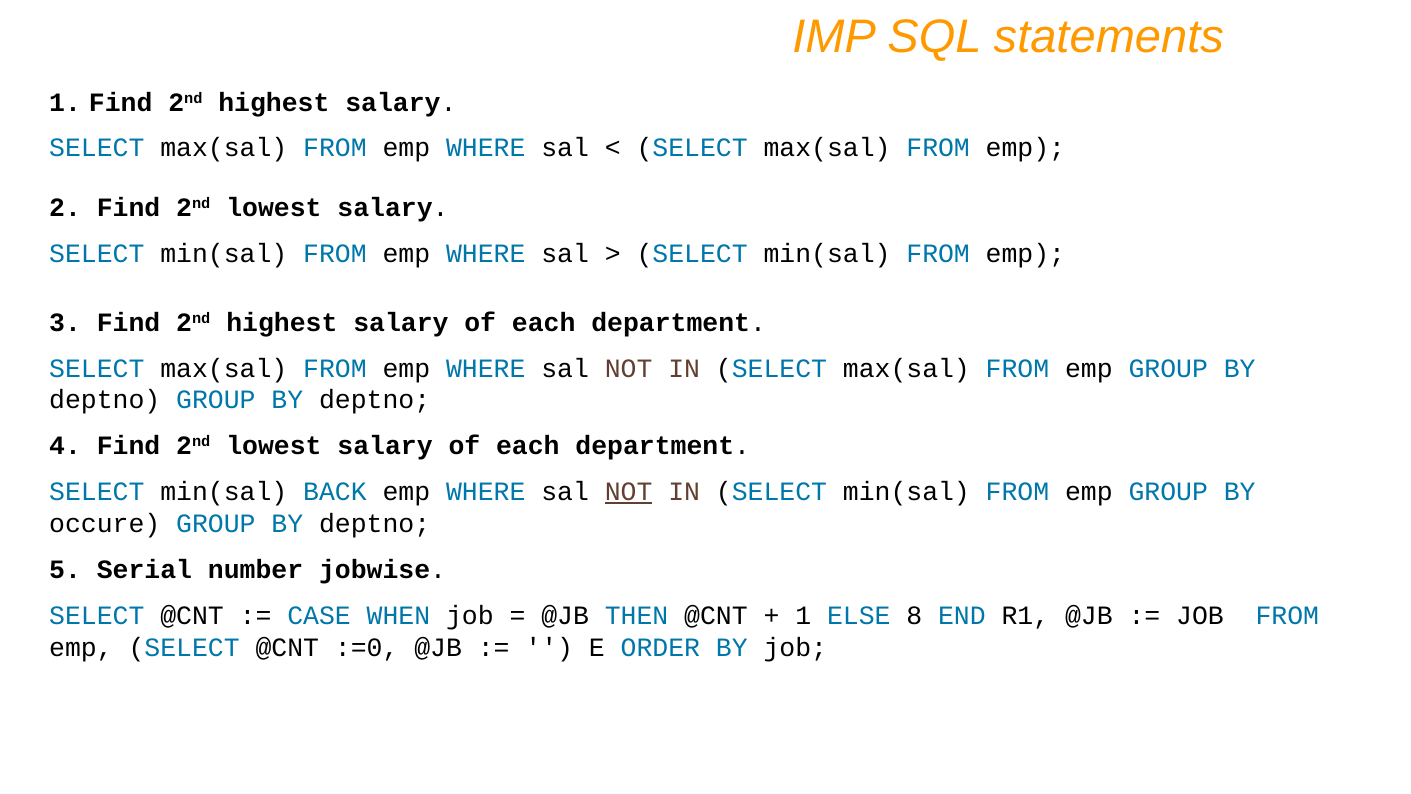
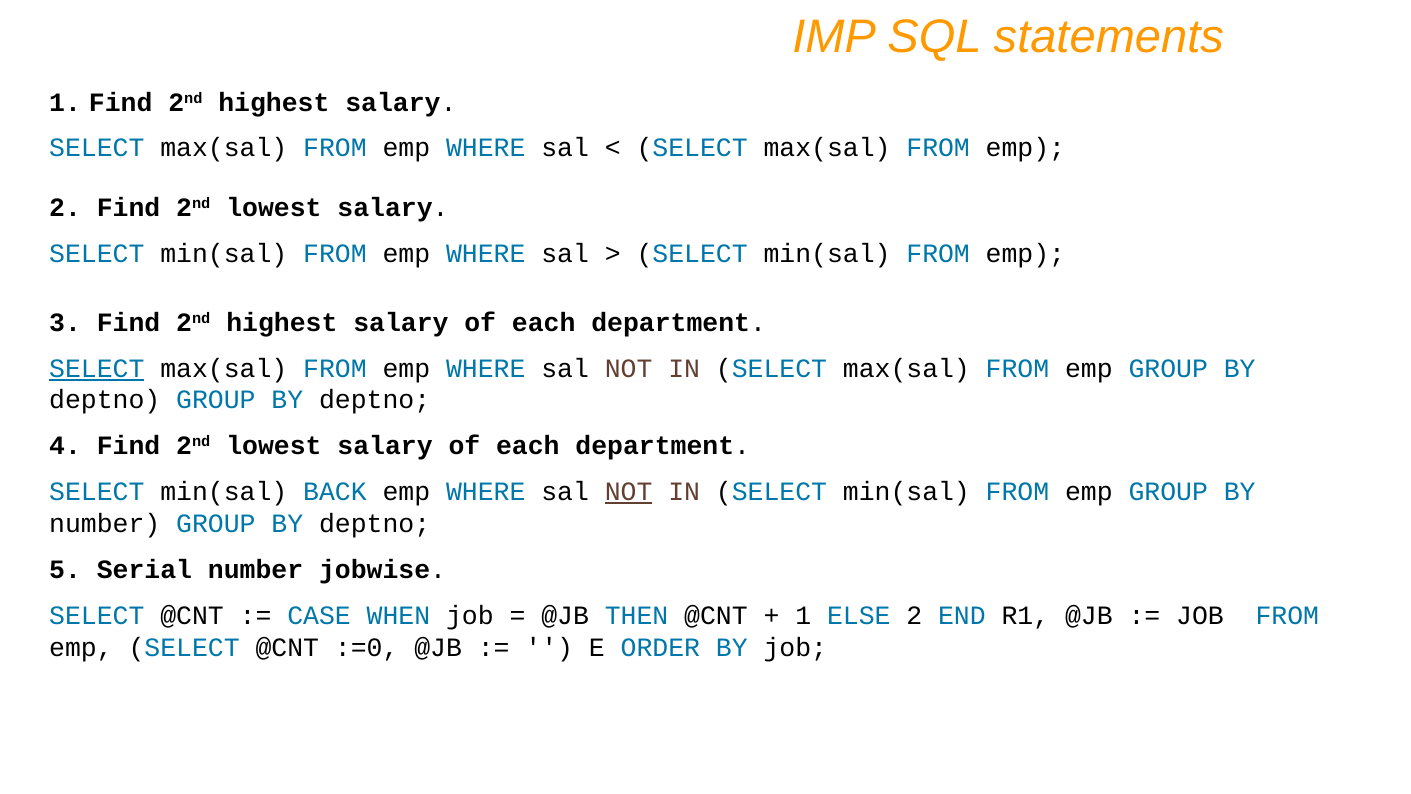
SELECT at (97, 368) underline: none -> present
occure at (105, 523): occure -> number
ELSE 8: 8 -> 2
